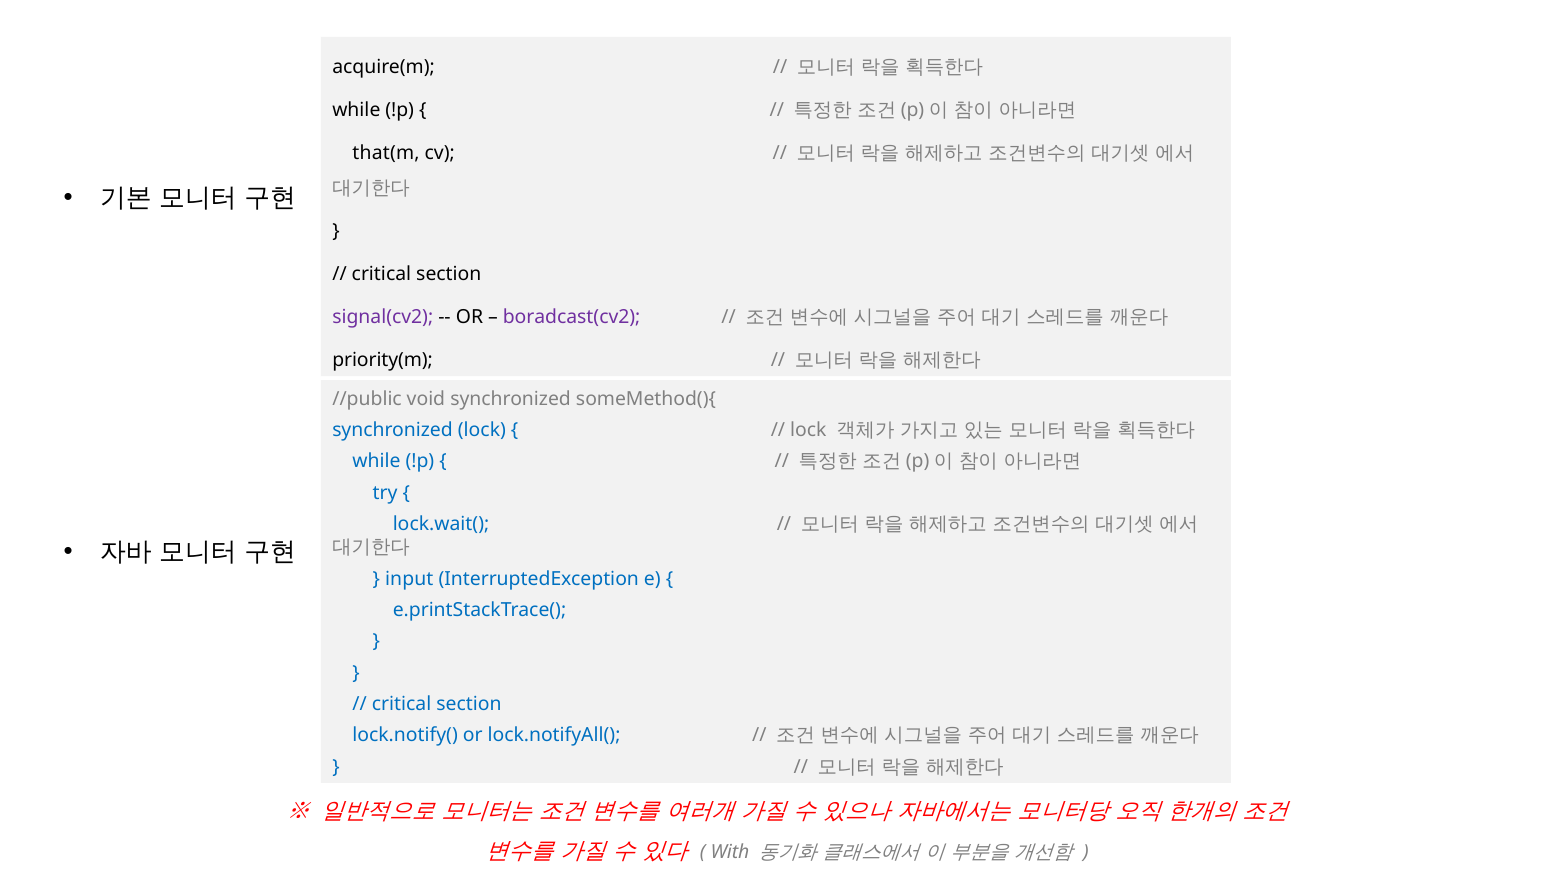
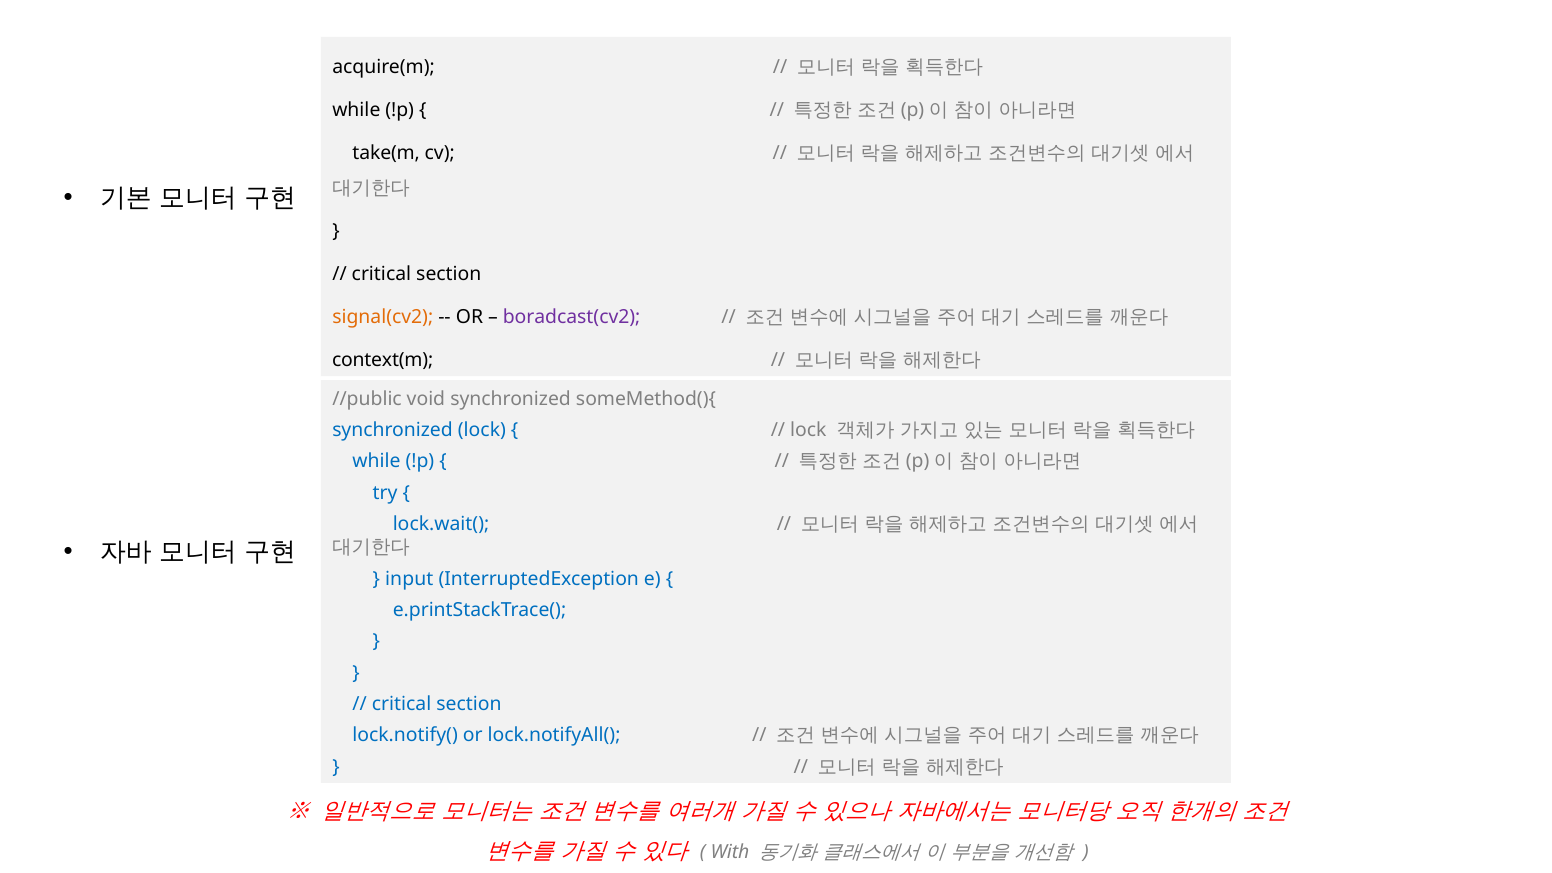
that(m: that(m -> take(m
signal(cv2 colour: purple -> orange
priority(m: priority(m -> context(m
